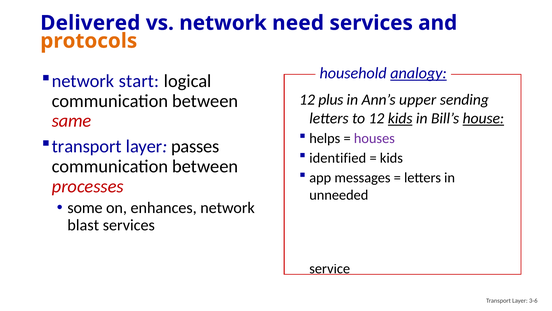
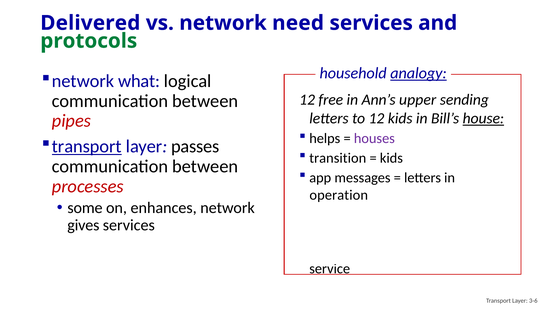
protocols colour: orange -> green
start: start -> what
plus: plus -> free
kids at (400, 118) underline: present -> none
same: same -> pipes
transport at (87, 146) underline: none -> present
identified: identified -> transition
unneeded: unneeded -> operation
blast: blast -> gives
